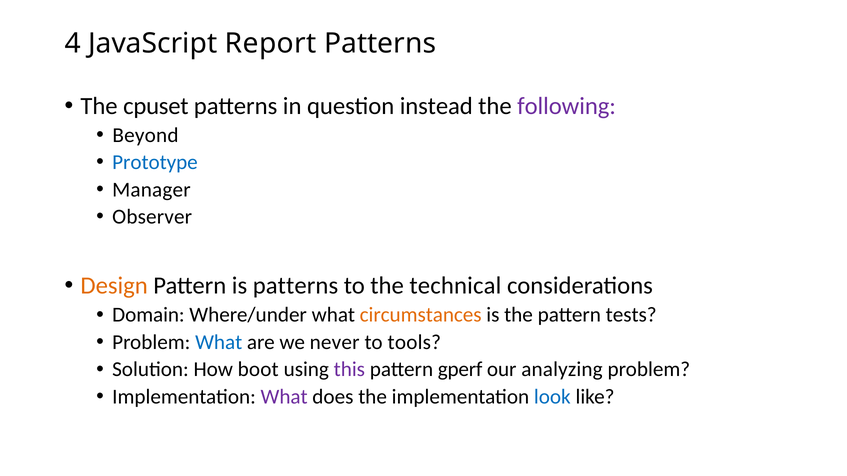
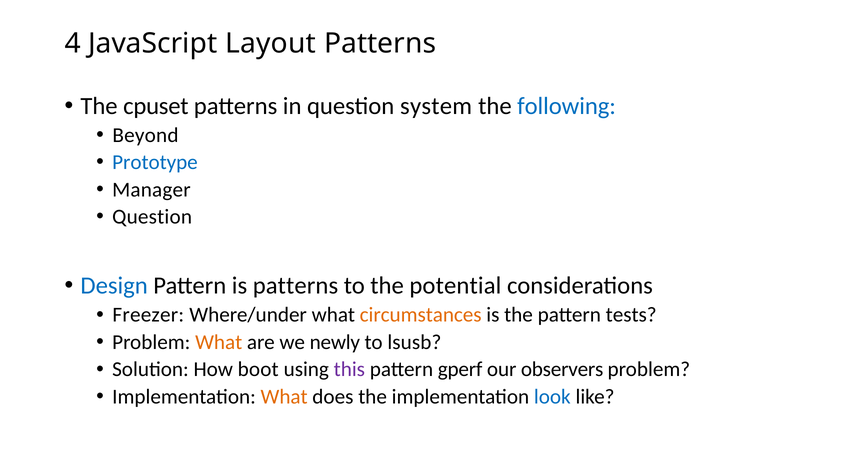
Report: Report -> Layout
instead: instead -> system
following colour: purple -> blue
Observer at (152, 217): Observer -> Question
Design colour: orange -> blue
technical: technical -> potential
Domain: Domain -> Freezer
What at (219, 342) colour: blue -> orange
never: never -> newly
tools: tools -> lsusb
analyzing: analyzing -> observers
What at (284, 397) colour: purple -> orange
